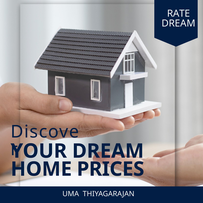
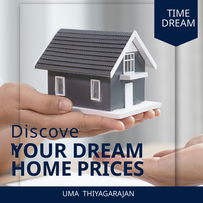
RATE: RATE -> TIME
